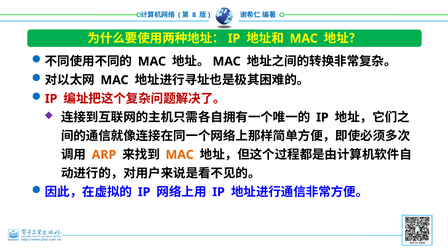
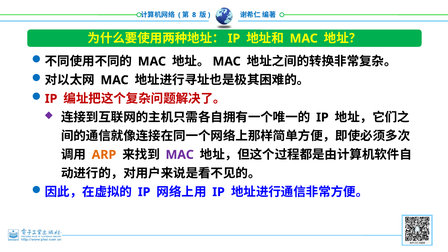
MAC at (180, 155) colour: orange -> purple
